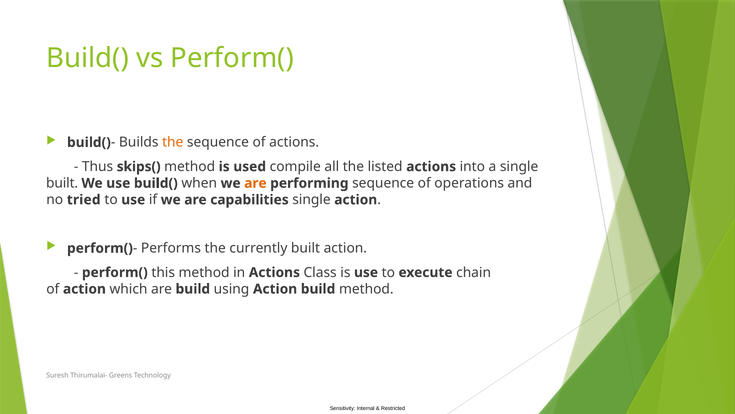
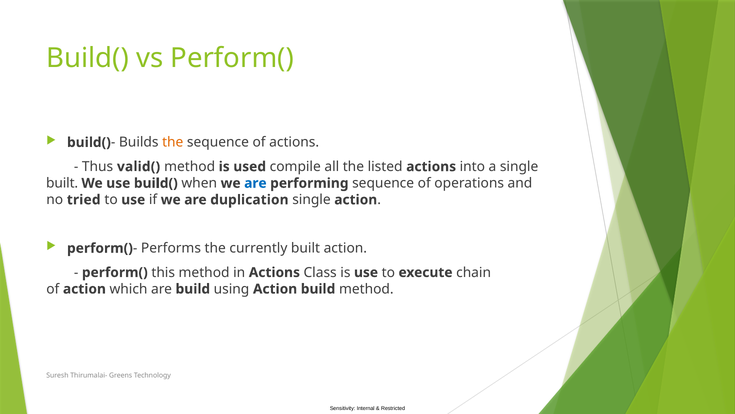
skips(: skips( -> valid(
are at (255, 183) colour: orange -> blue
capabilities: capabilities -> duplication
